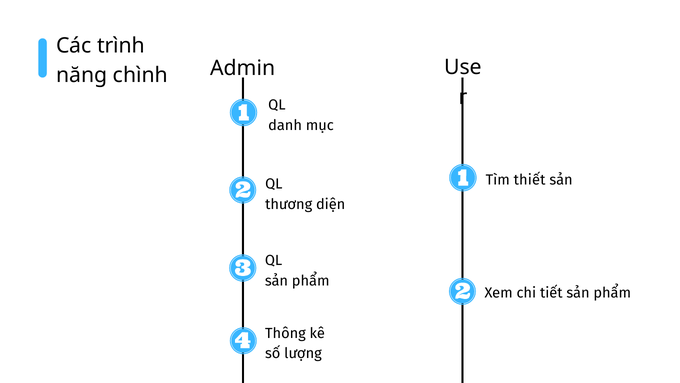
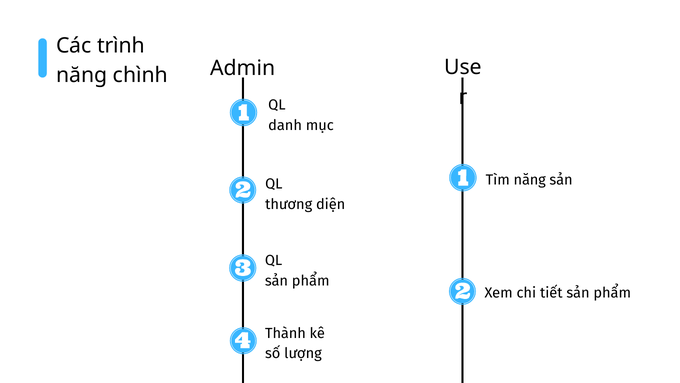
Tìm thiết: thiết -> năng
Thông: Thông -> Thành
